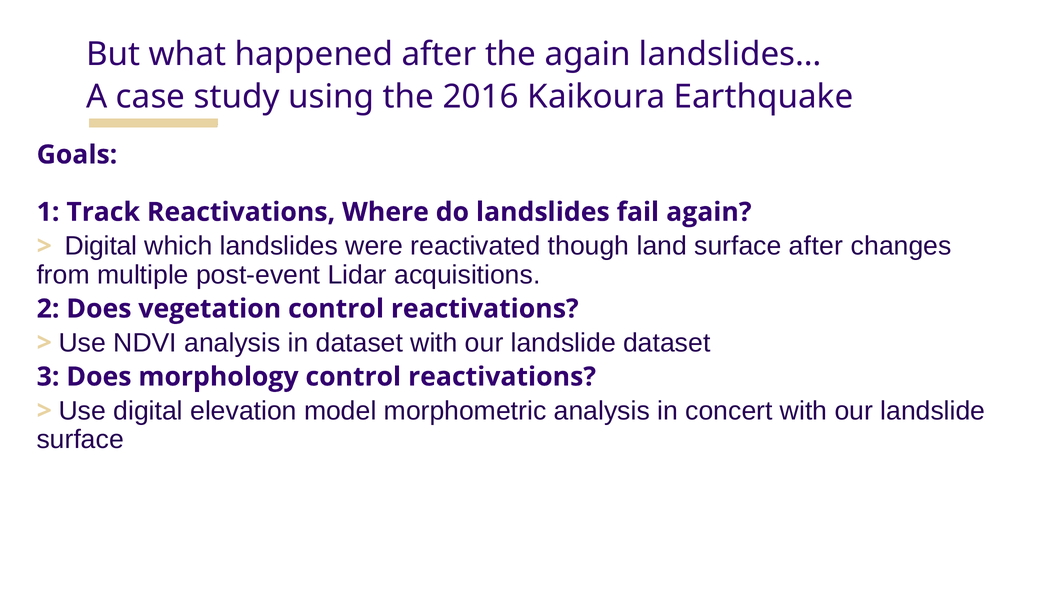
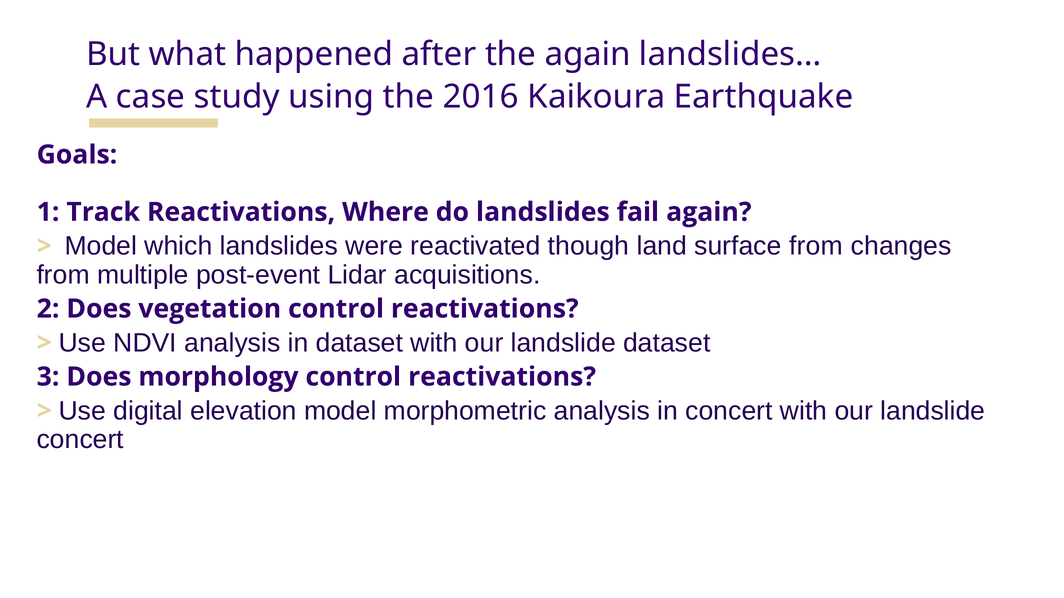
Digital at (101, 246): Digital -> Model
surface after: after -> from
surface at (80, 440): surface -> concert
